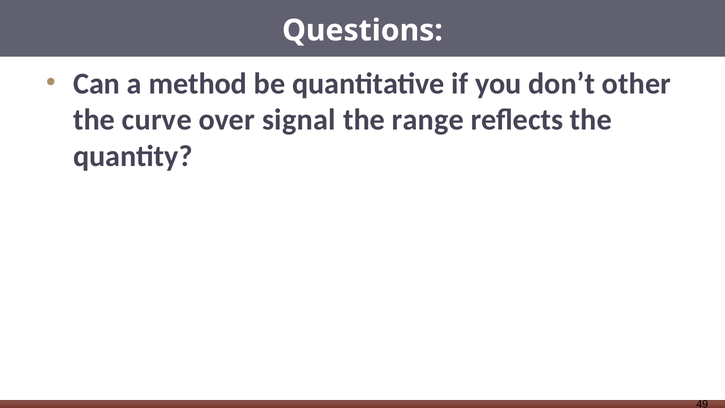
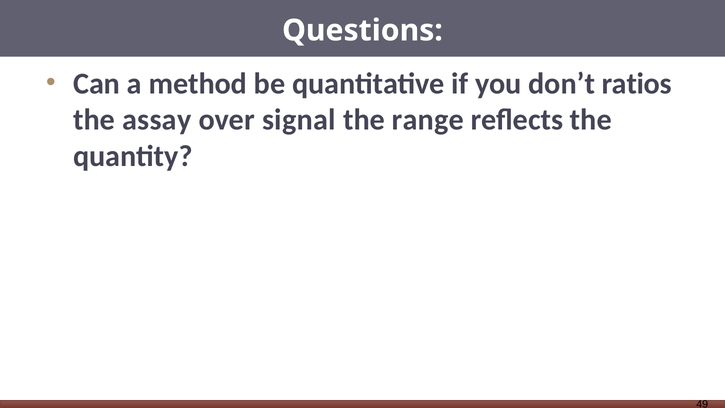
other: other -> ratios
curve: curve -> assay
